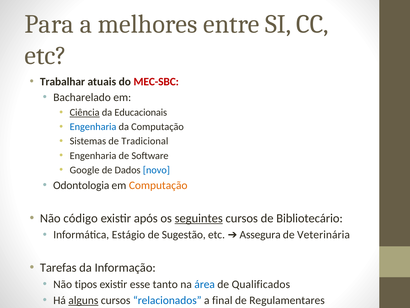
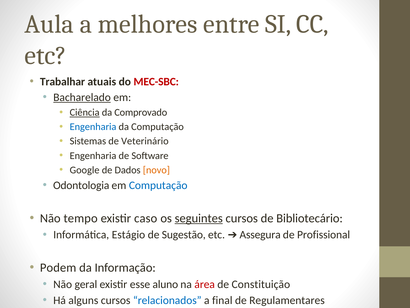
Para: Para -> Aula
Bacharelado underline: none -> present
Educacionais: Educacionais -> Comprovado
Tradicional: Tradicional -> Veterinário
novo colour: blue -> orange
Computação at (158, 185) colour: orange -> blue
código: código -> tempo
após: após -> caso
Veterinária: Veterinária -> Profissional
Tarefas: Tarefas -> Podem
tipos: tipos -> geral
tanto: tanto -> aluno
área colour: blue -> red
Qualificados: Qualificados -> Constituição
alguns underline: present -> none
